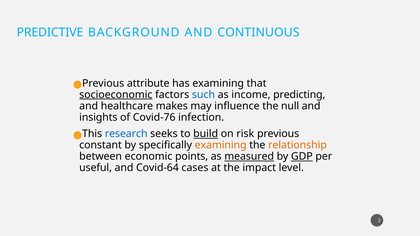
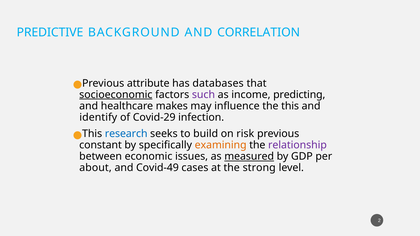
CONTINUOUS: CONTINUOUS -> CORRELATION
has examining: examining -> databases
such colour: blue -> purple
the null: null -> this
insights: insights -> identify
Covid-76: Covid-76 -> Covid-29
build underline: present -> none
relationship colour: orange -> purple
points: points -> issues
GDP underline: present -> none
useful: useful -> about
Covid-64: Covid-64 -> Covid-49
impact: impact -> strong
